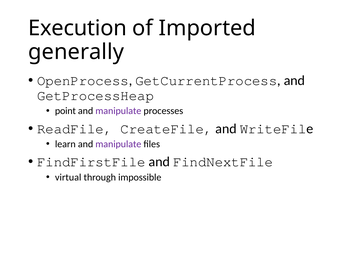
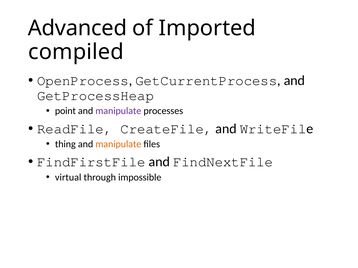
Execution: Execution -> Advanced
generally: generally -> compiled
learn: learn -> thing
manipulate at (118, 144) colour: purple -> orange
